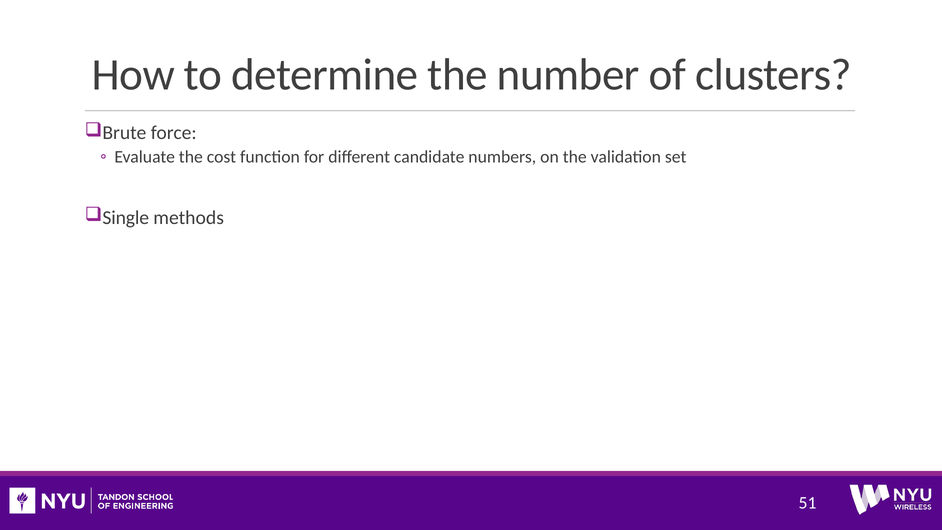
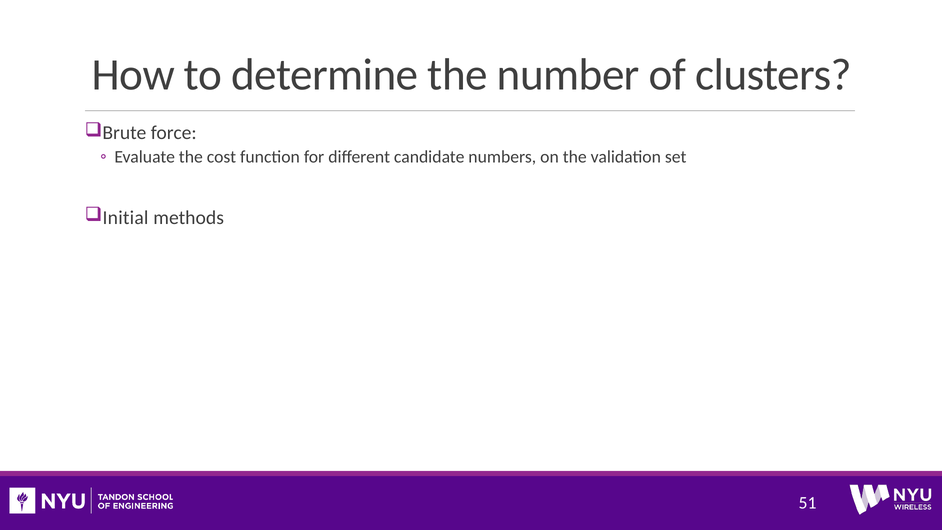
Single: Single -> Initial
